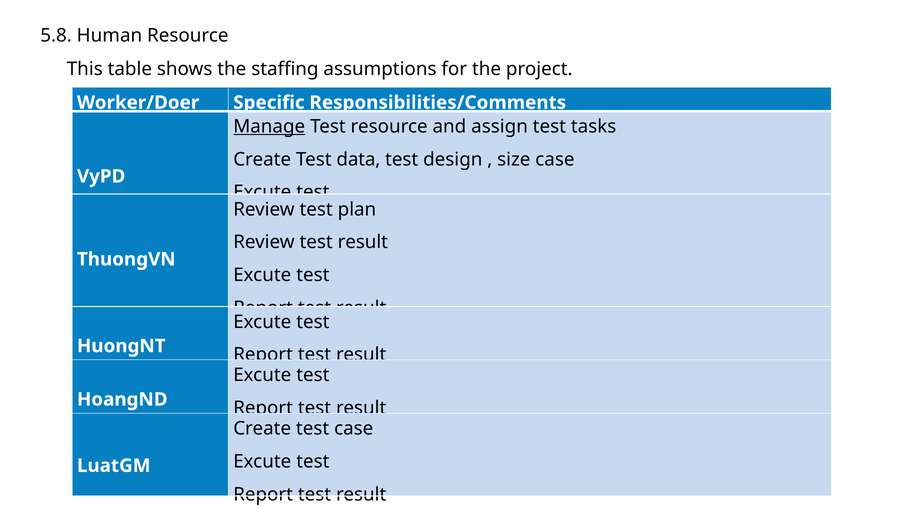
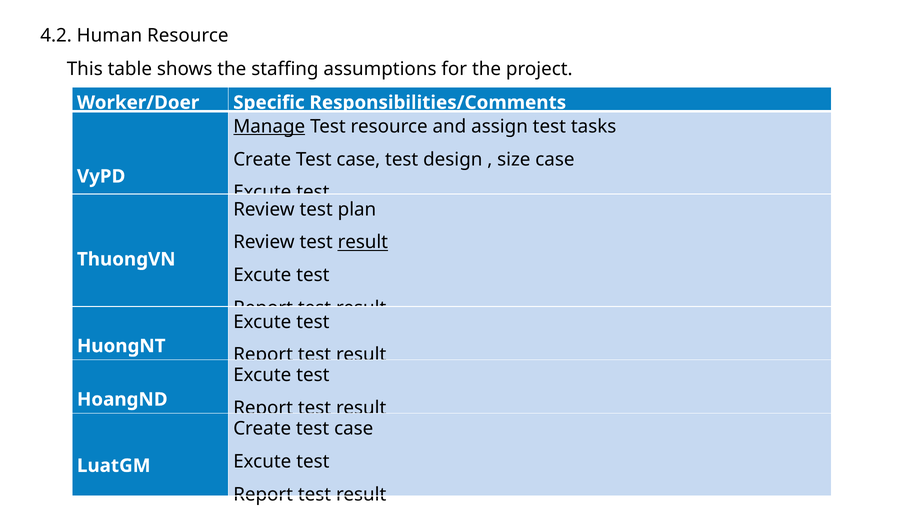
5.8: 5.8 -> 4.2
data at (358, 159): data -> case
result at (363, 242) underline: none -> present
